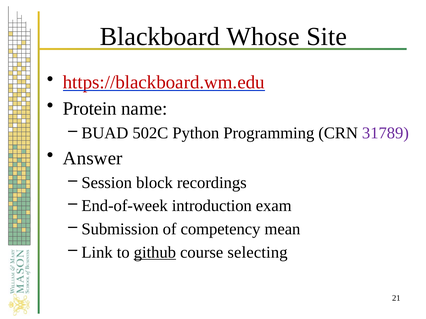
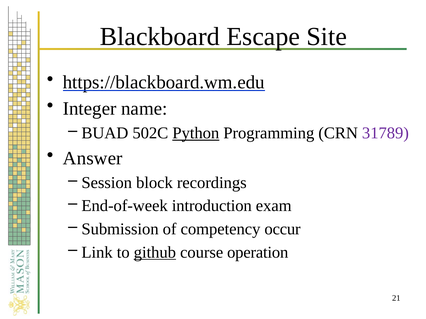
Whose: Whose -> Escape
https://blackboard.wm.edu colour: red -> black
Protein: Protein -> Integer
Python underline: none -> present
mean: mean -> occur
selecting: selecting -> operation
